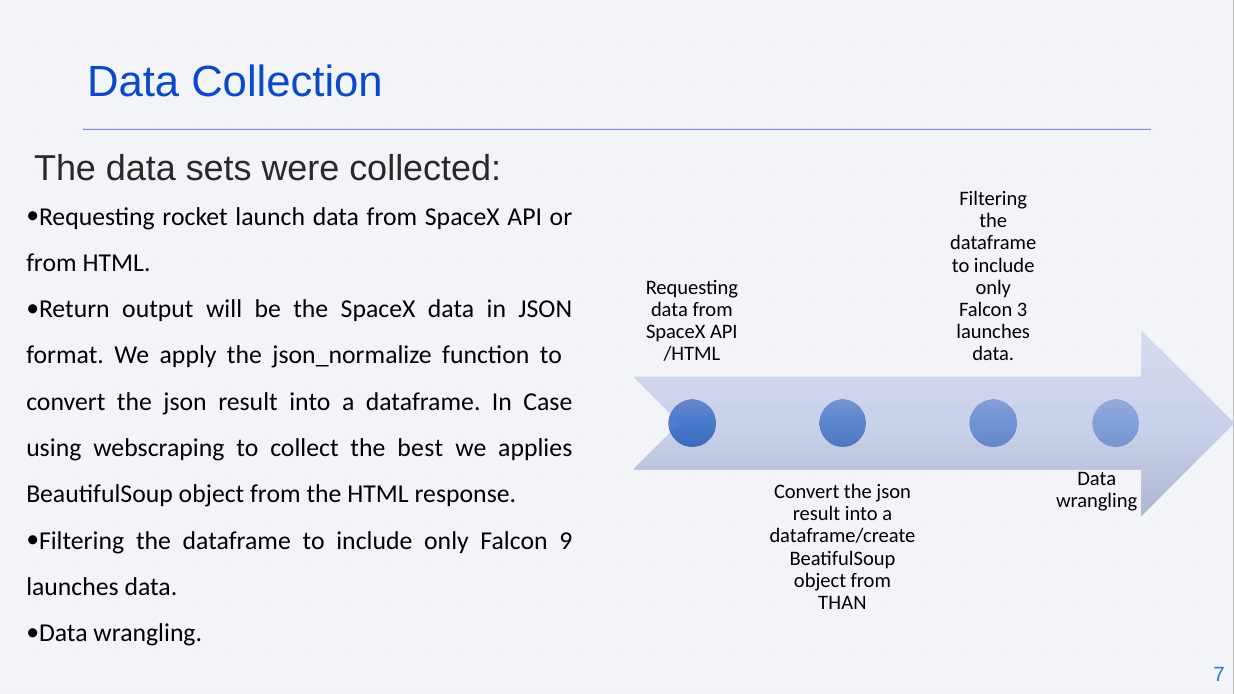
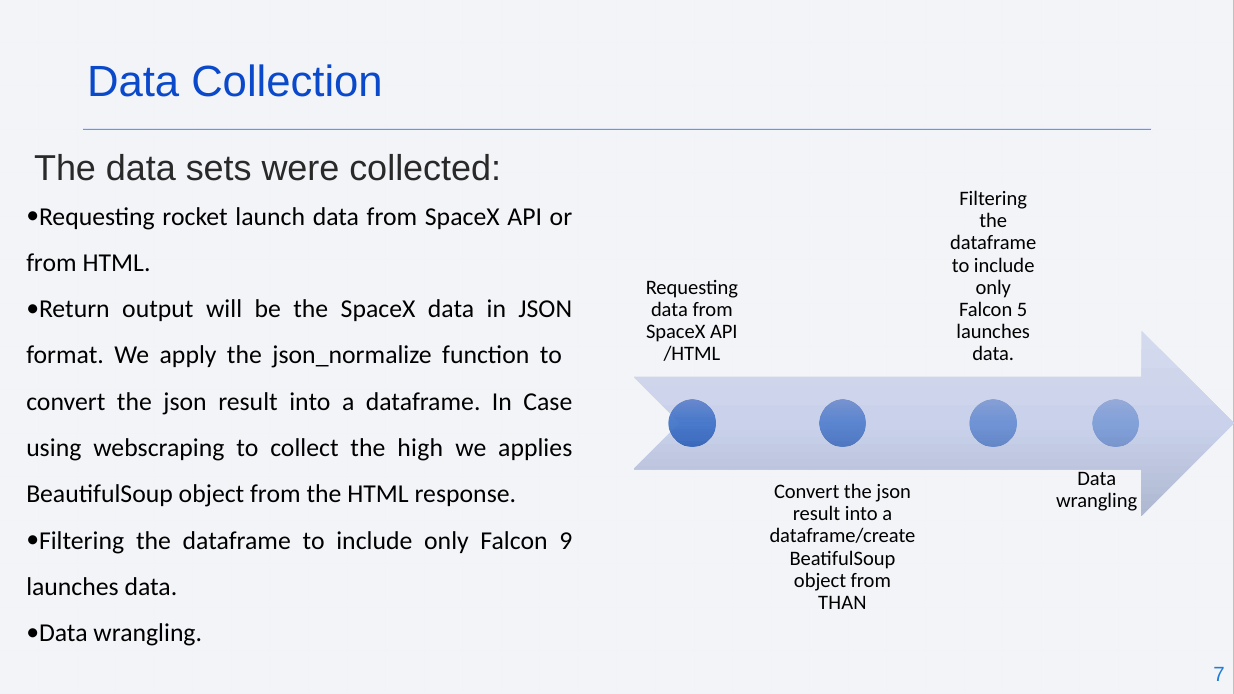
3: 3 -> 5
best: best -> high
